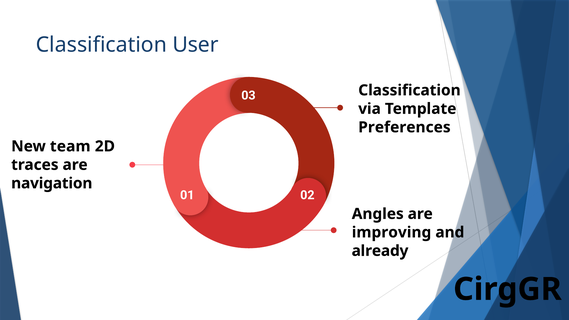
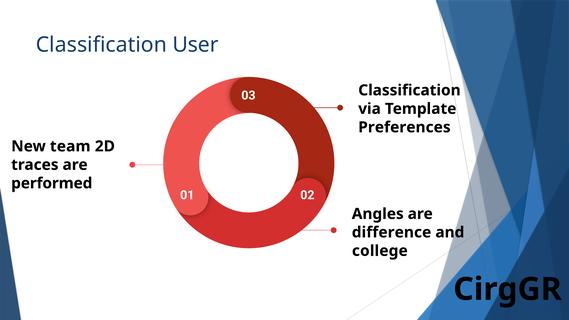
navigation: navigation -> performed
improving: improving -> difference
already: already -> college
